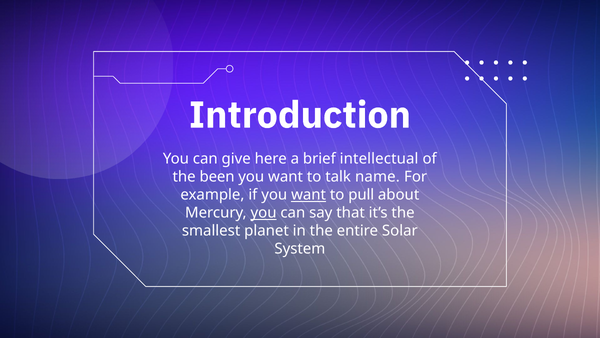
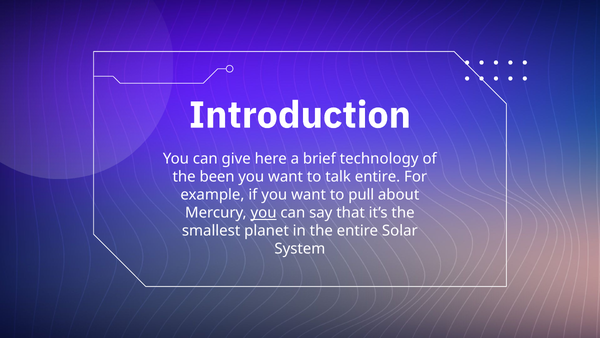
intellectual: intellectual -> technology
talk name: name -> entire
want at (309, 195) underline: present -> none
